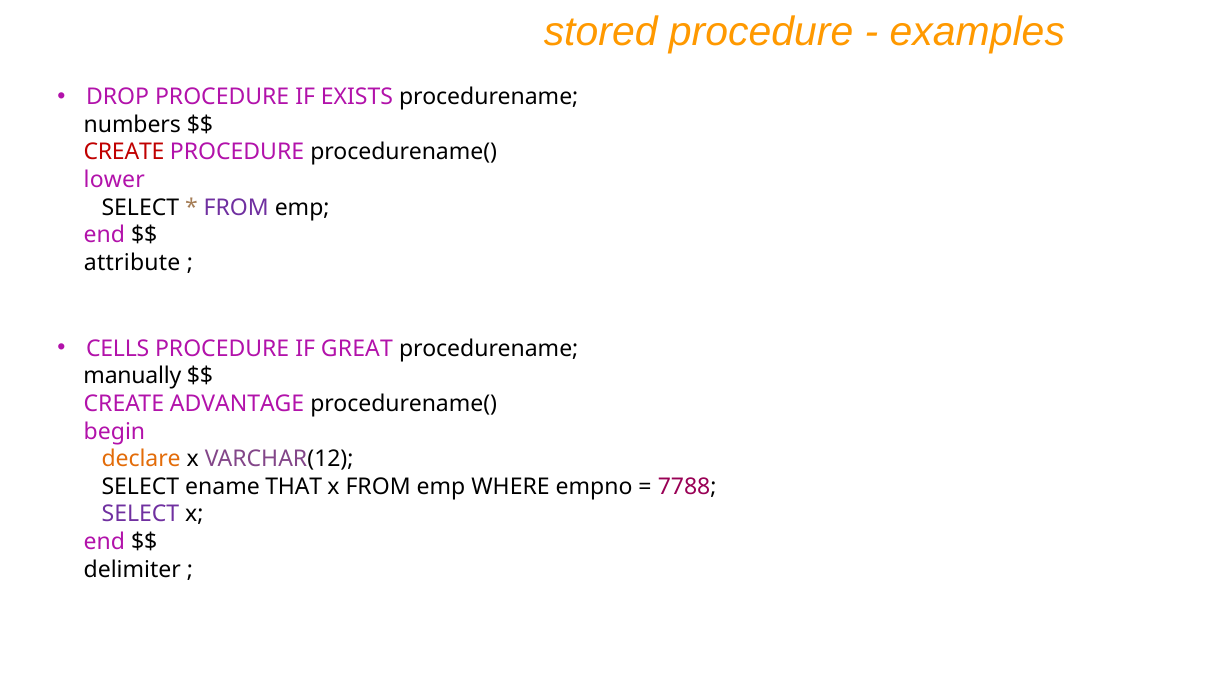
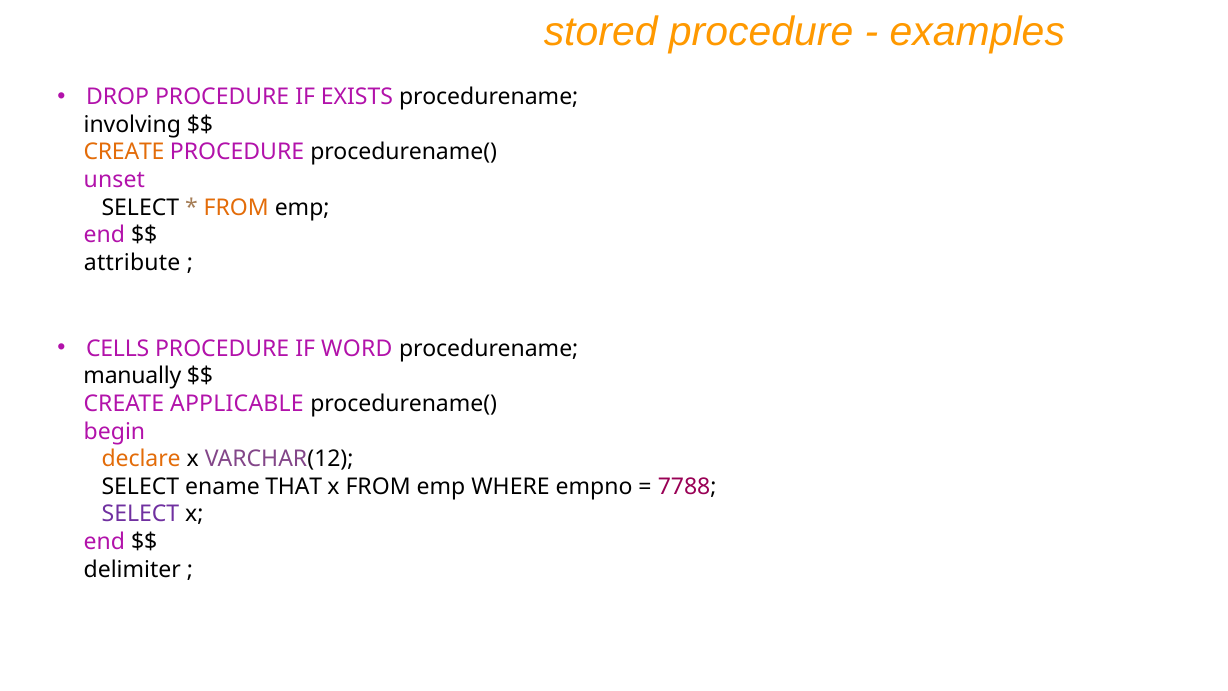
numbers: numbers -> involving
CREATE at (124, 152) colour: red -> orange
lower: lower -> unset
FROM at (236, 208) colour: purple -> orange
GREAT: GREAT -> WORD
ADVANTAGE: ADVANTAGE -> APPLICABLE
